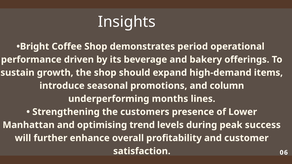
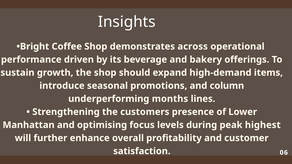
period: period -> across
trend: trend -> focus
success: success -> highest
